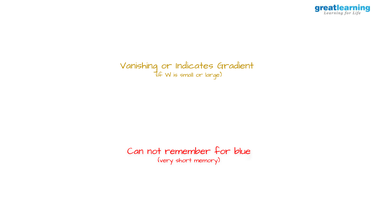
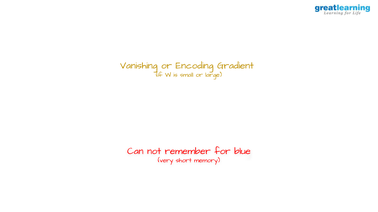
Indicates: Indicates -> Encoding
